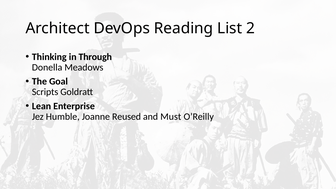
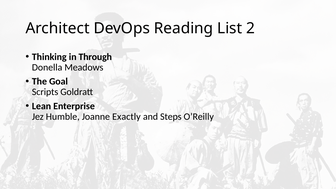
Reused: Reused -> Exactly
Must: Must -> Steps
